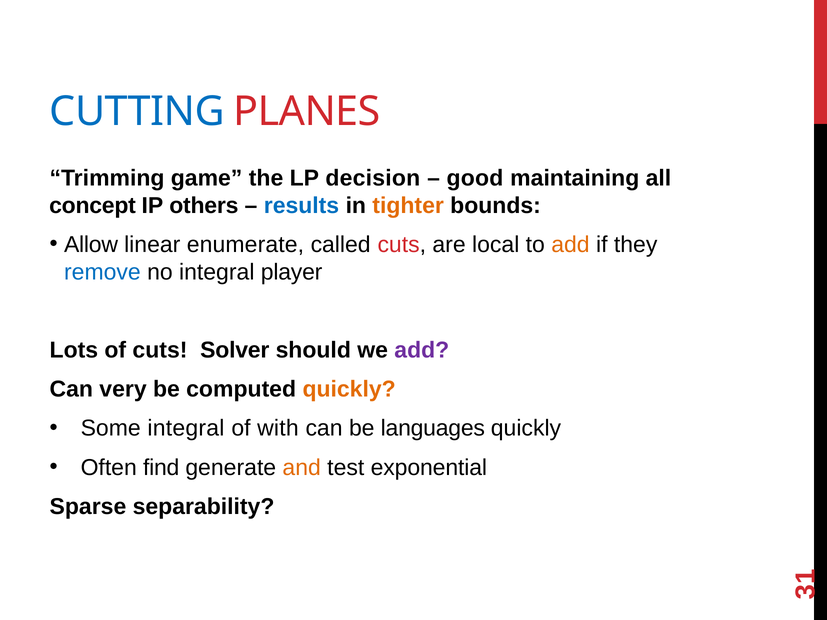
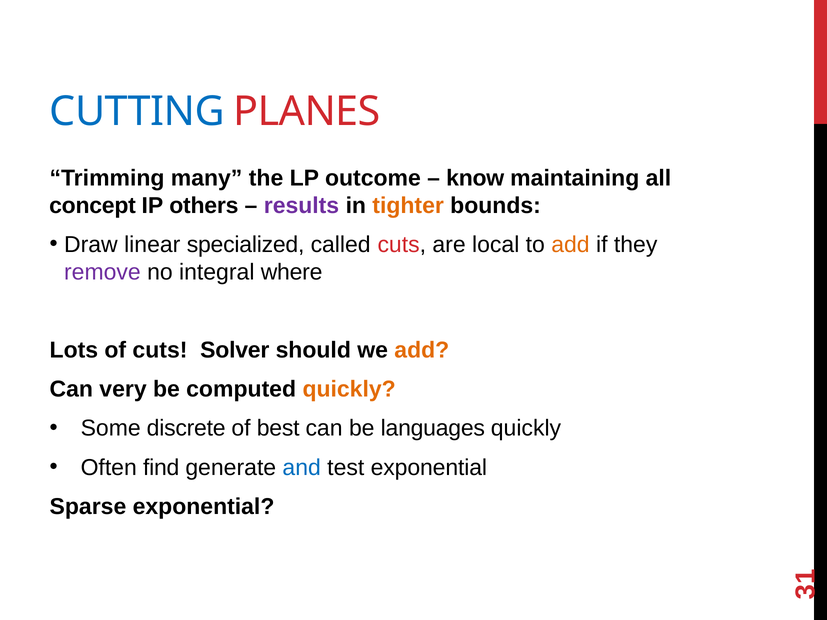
game: game -> many
decision: decision -> outcome
good: good -> know
results colour: blue -> purple
Allow: Allow -> Draw
enumerate: enumerate -> specialized
remove colour: blue -> purple
player: player -> where
add at (422, 350) colour: purple -> orange
Some integral: integral -> discrete
with: with -> best
and colour: orange -> blue
Sparse separability: separability -> exponential
